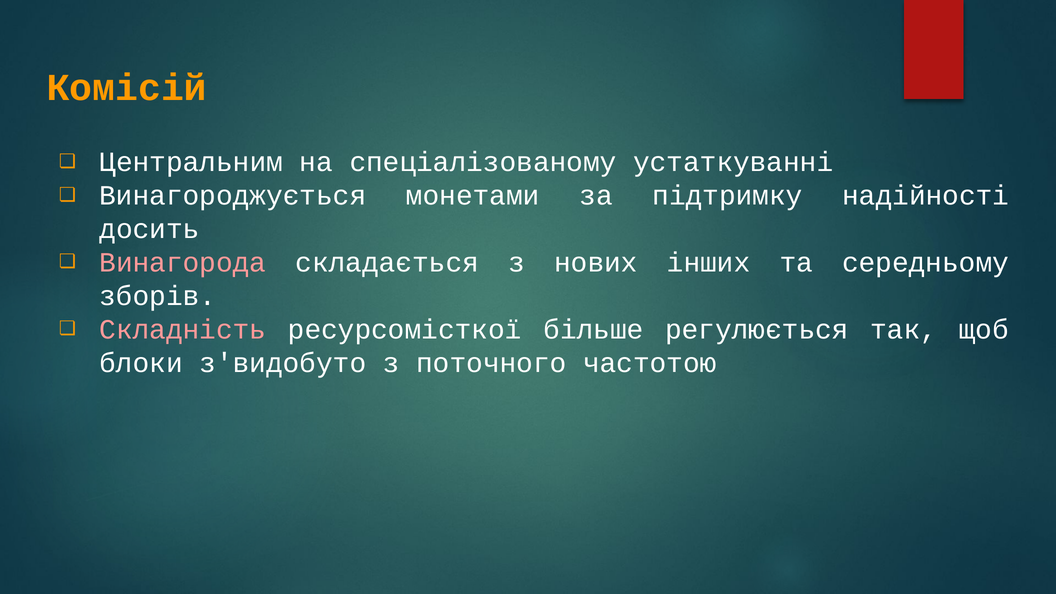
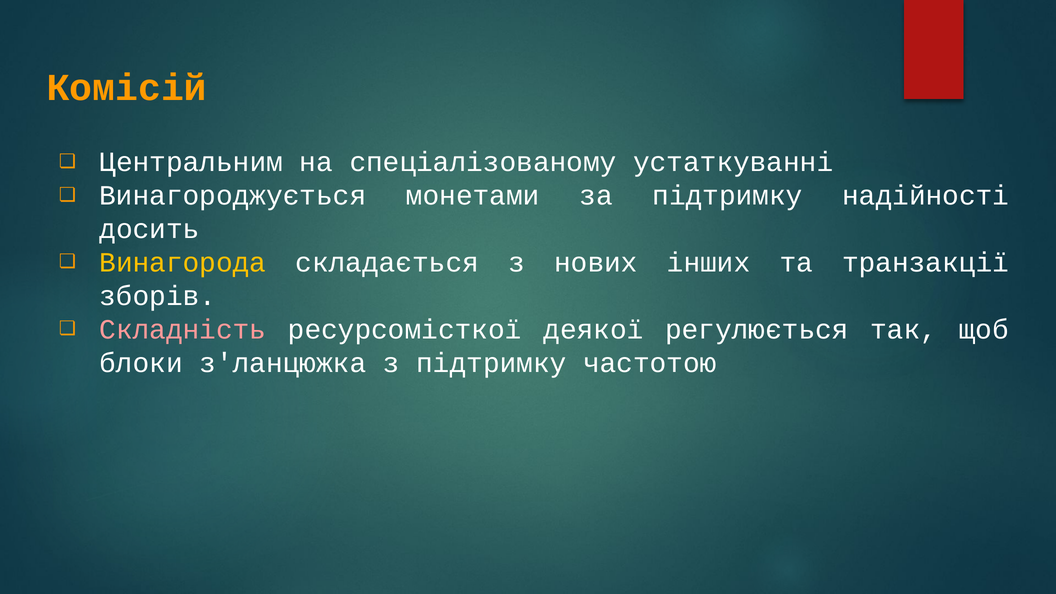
Винагорода colour: pink -> yellow
середньому: середньому -> транзакції
більше: більше -> деякої
з'видобуто: з'видобуто -> з'ланцюжка
з поточного: поточного -> підтримку
